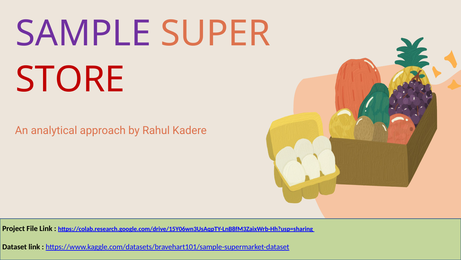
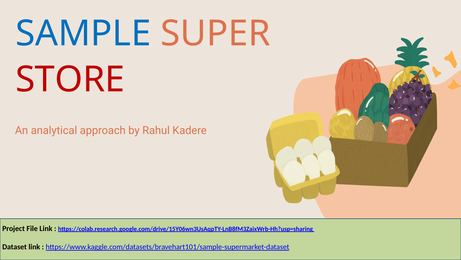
SAMPLE colour: purple -> blue
